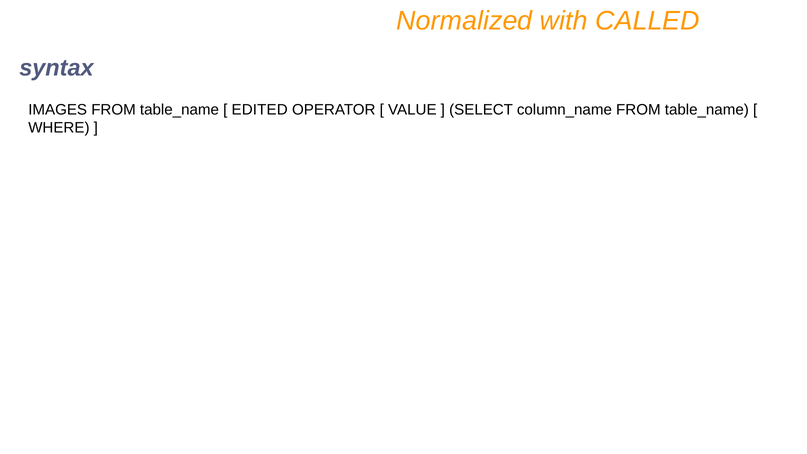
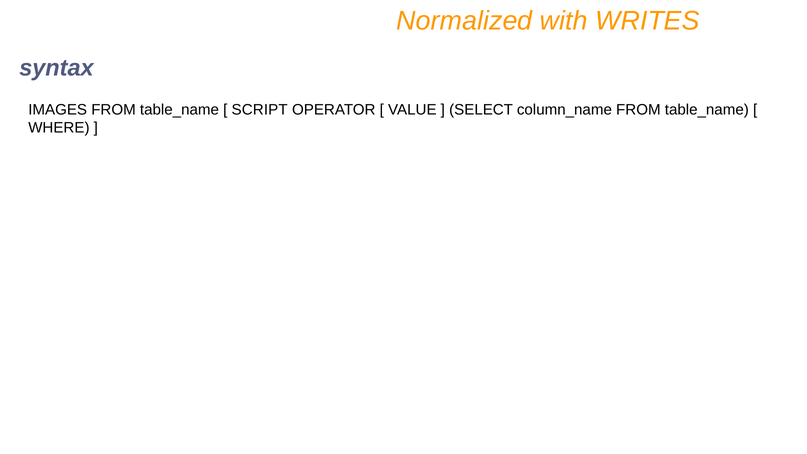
CALLED: CALLED -> WRITES
EDITED: EDITED -> SCRIPT
